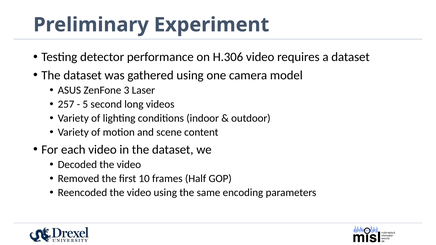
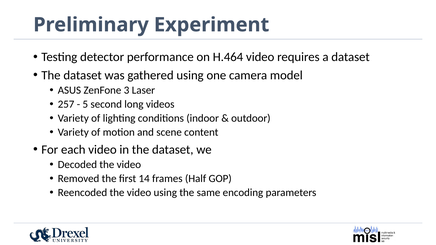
H.306: H.306 -> H.464
10: 10 -> 14
